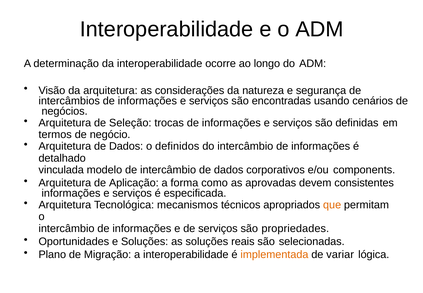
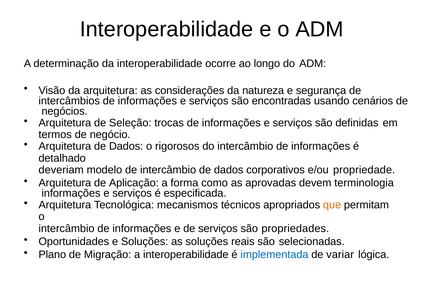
definidos: definidos -> rigorosos
vinculada: vinculada -> deveriam
components: components -> propriedade
consistentes: consistentes -> terminologia
implementada colour: orange -> blue
